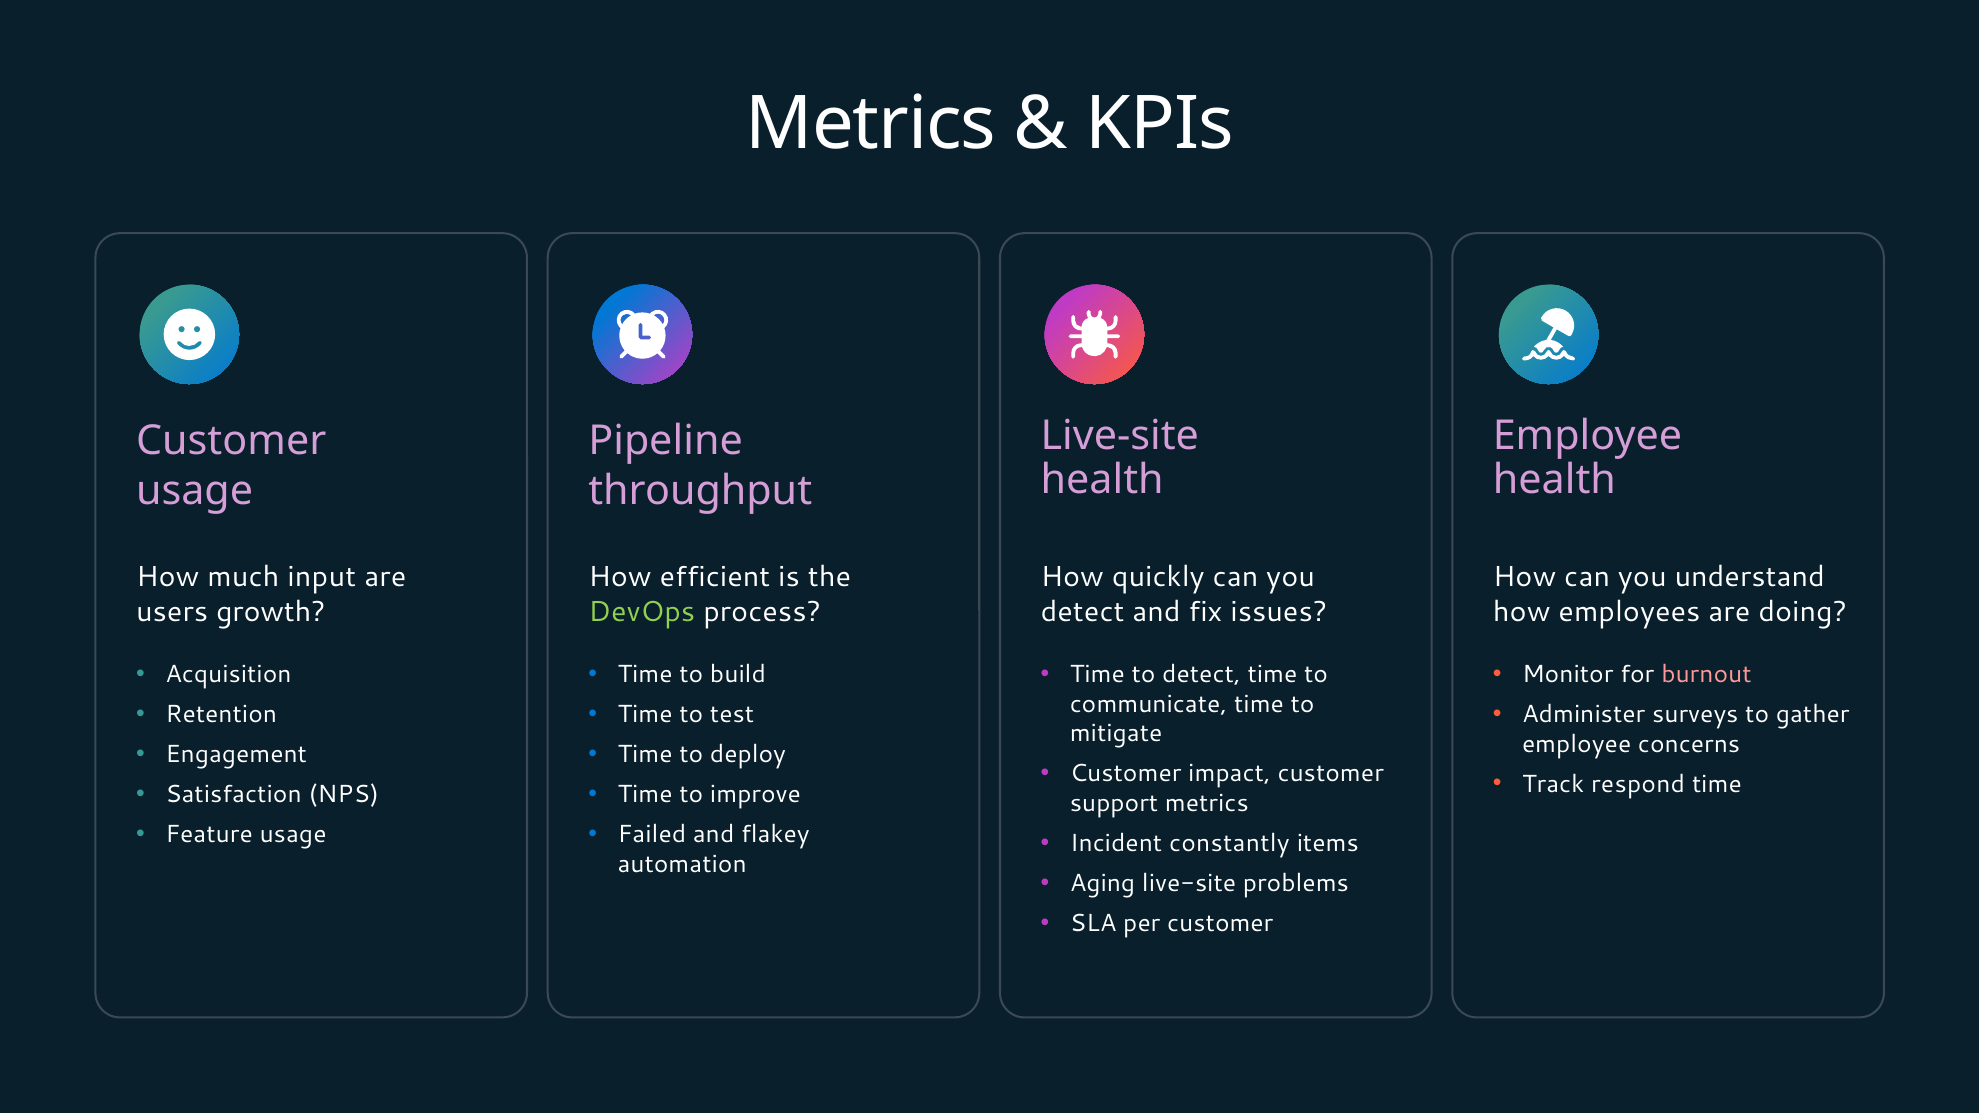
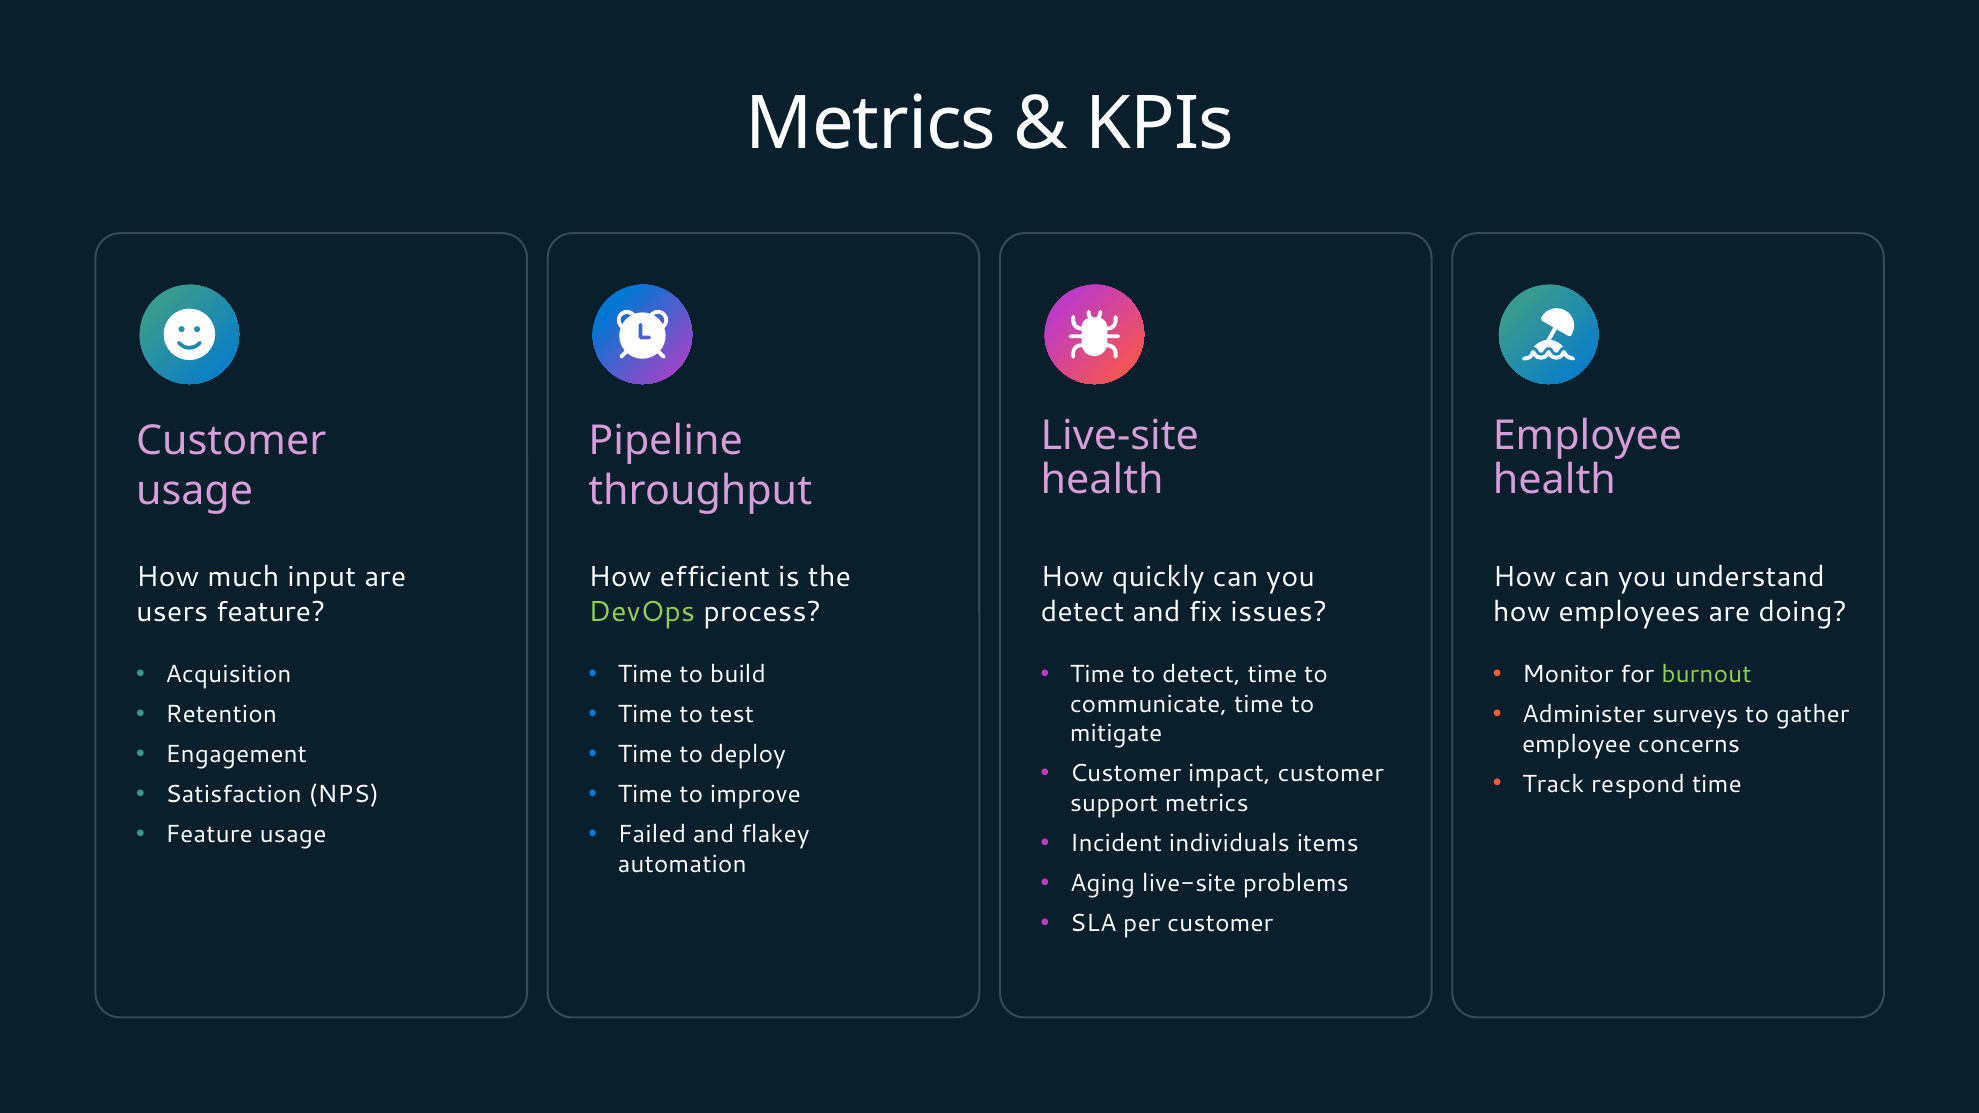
users growth: growth -> feature
burnout colour: pink -> light green
constantly: constantly -> individuals
